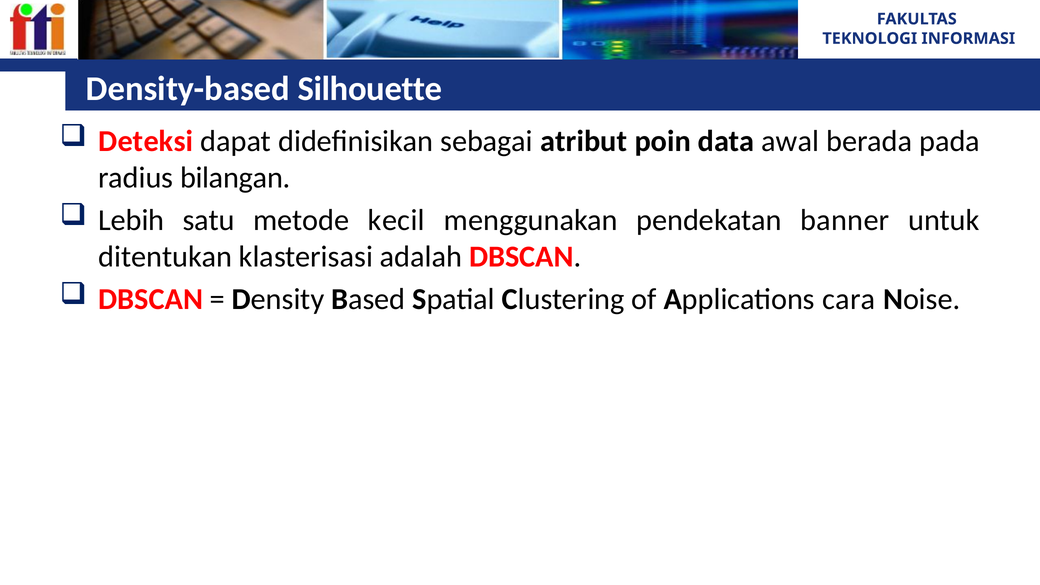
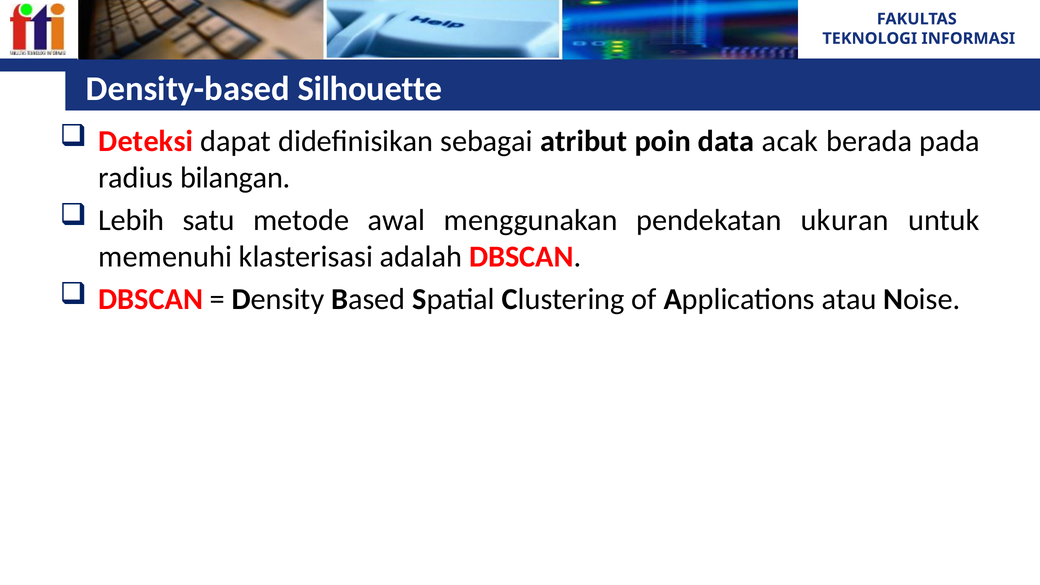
awal: awal -> acak
kecil: kecil -> awal
banner: banner -> ukuran
ditentukan: ditentukan -> memenuhi
cara: cara -> atau
